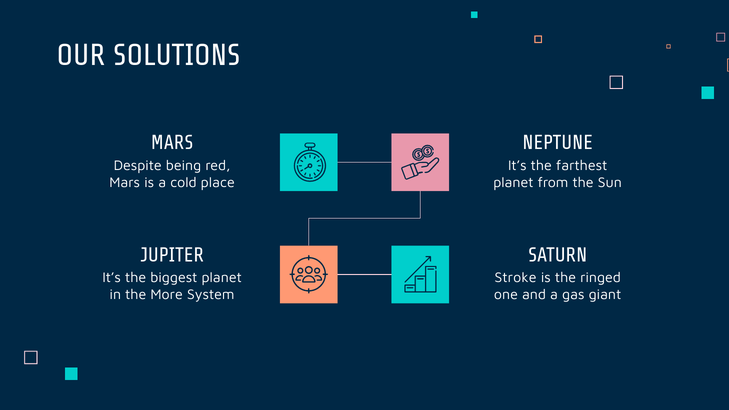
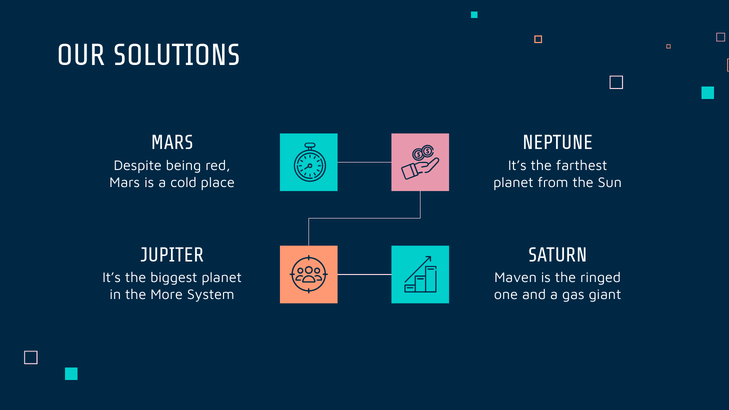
Stroke: Stroke -> Maven
